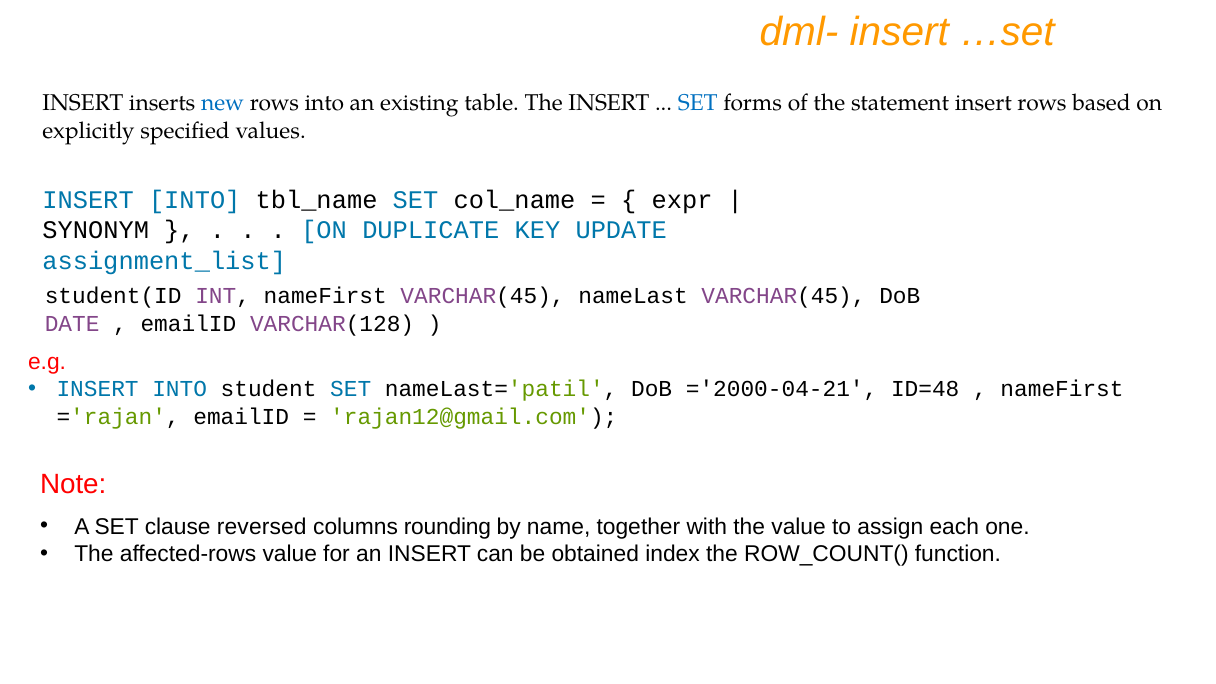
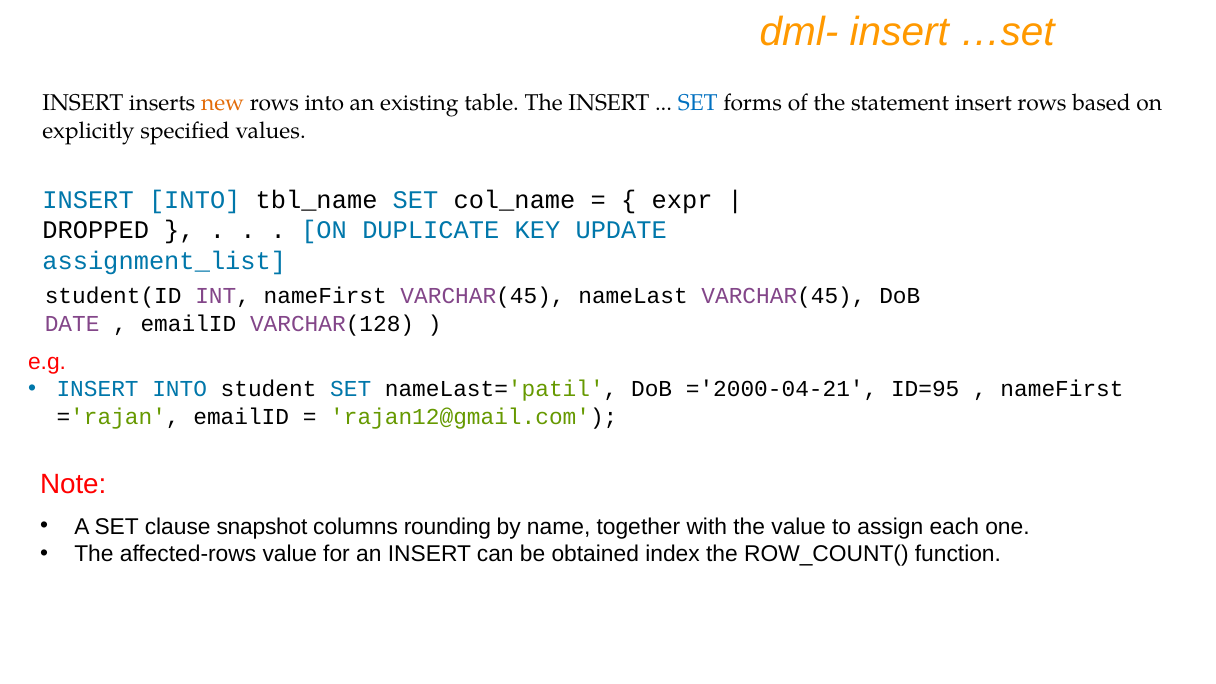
new colour: blue -> orange
SYNONYM: SYNONYM -> DROPPED
ID=48: ID=48 -> ID=95
reversed: reversed -> snapshot
